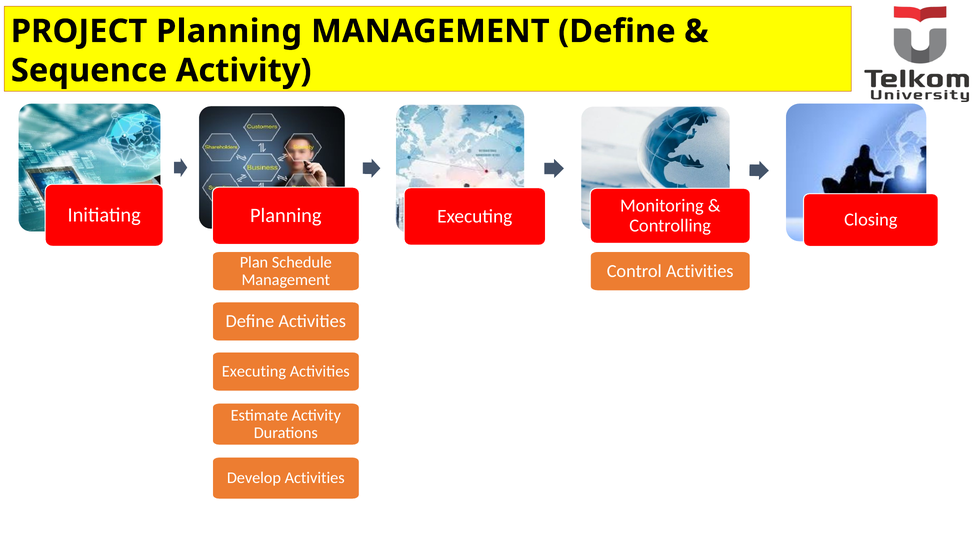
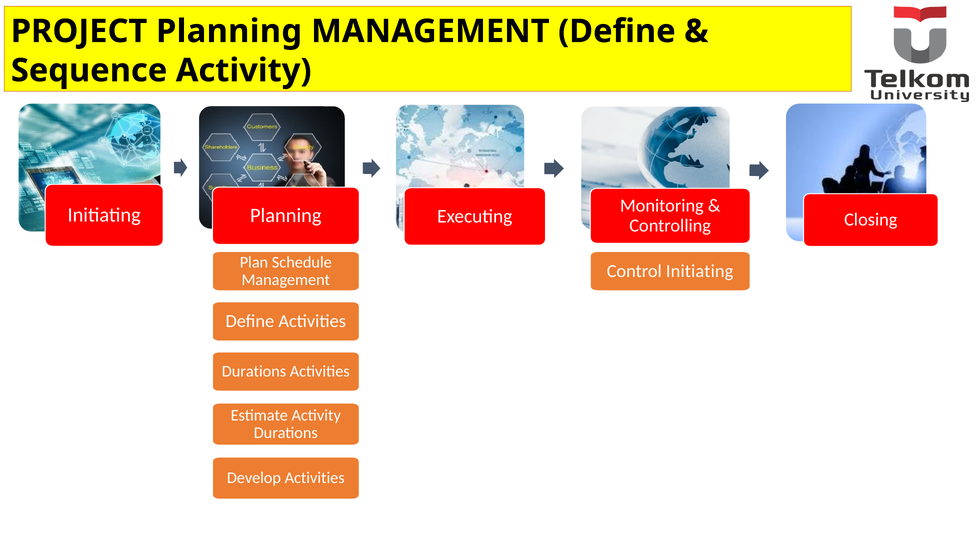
Control Activities: Activities -> Initiating
Executing at (254, 372): Executing -> Durations
